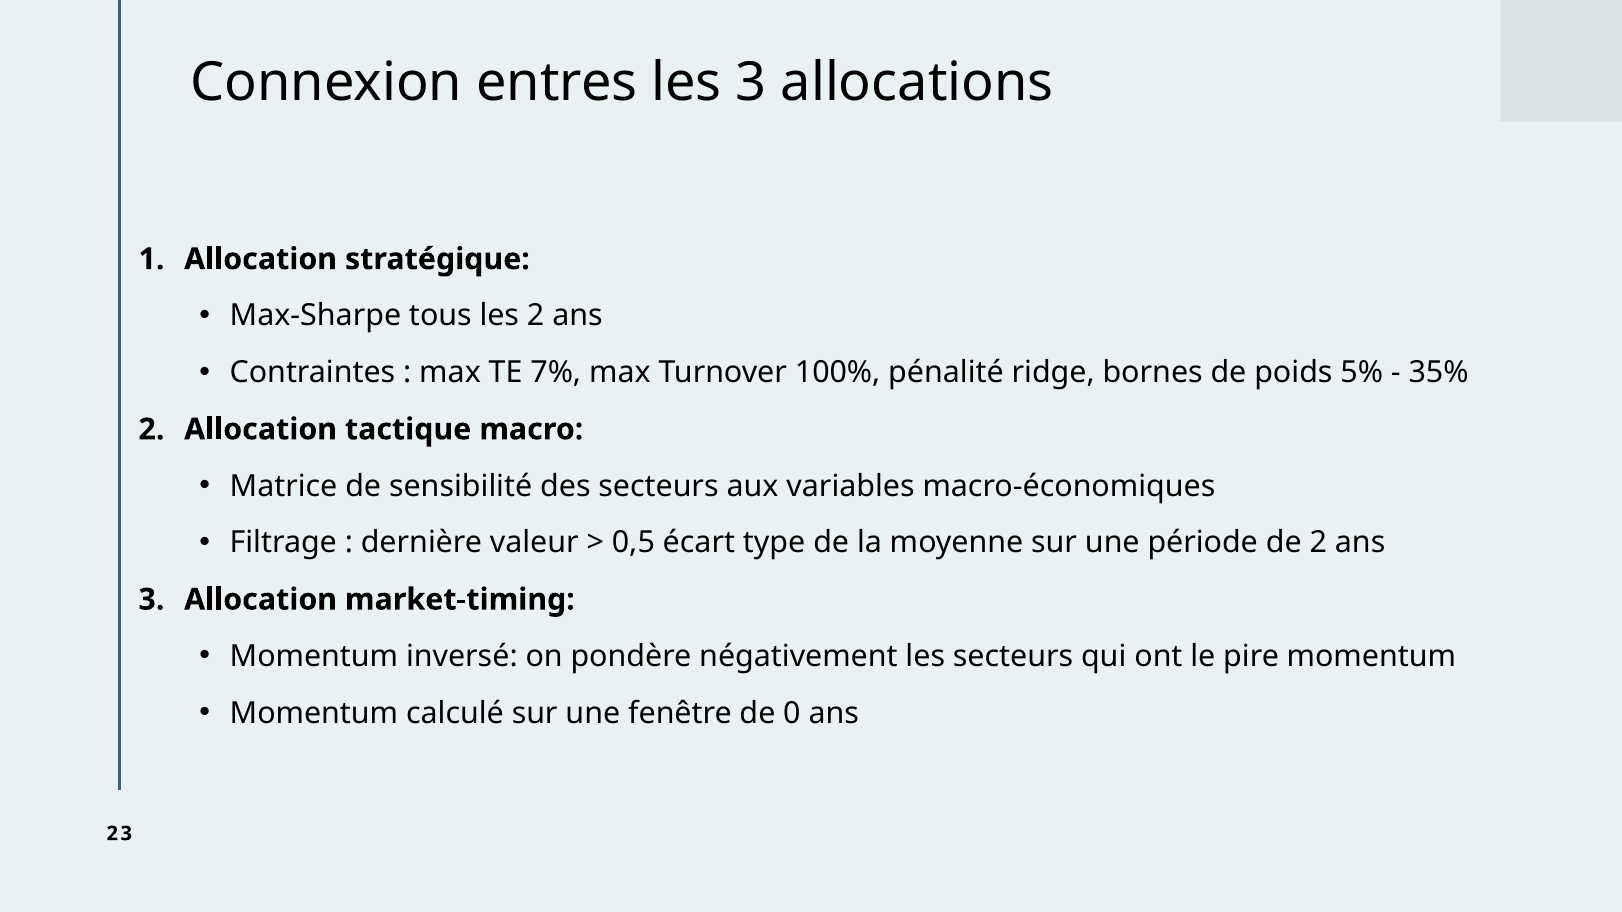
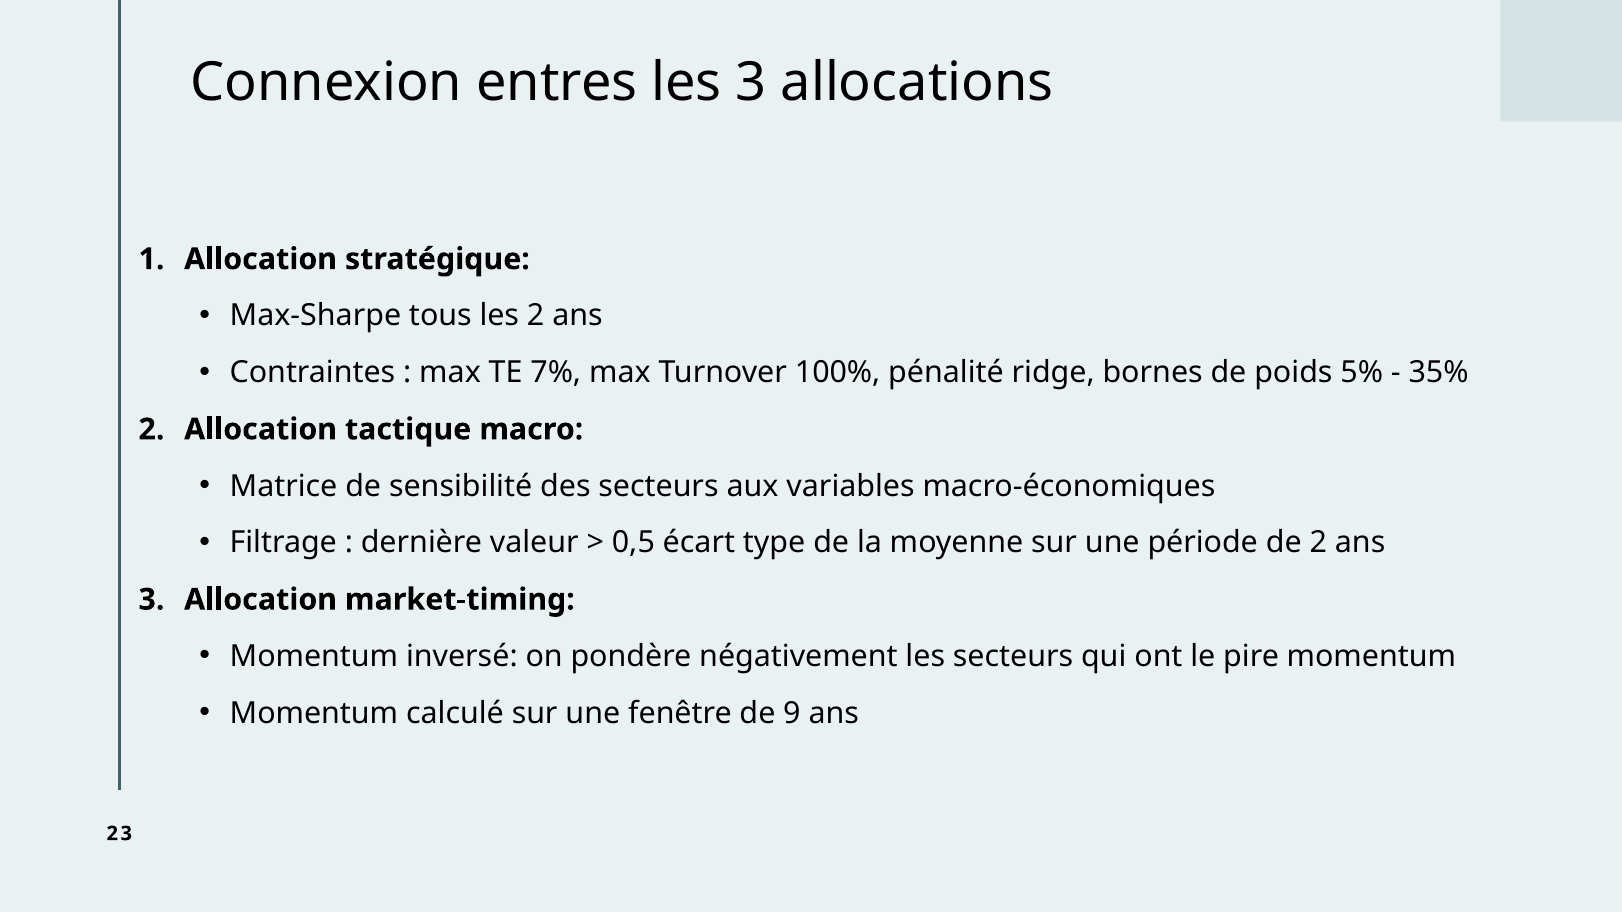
0: 0 -> 9
